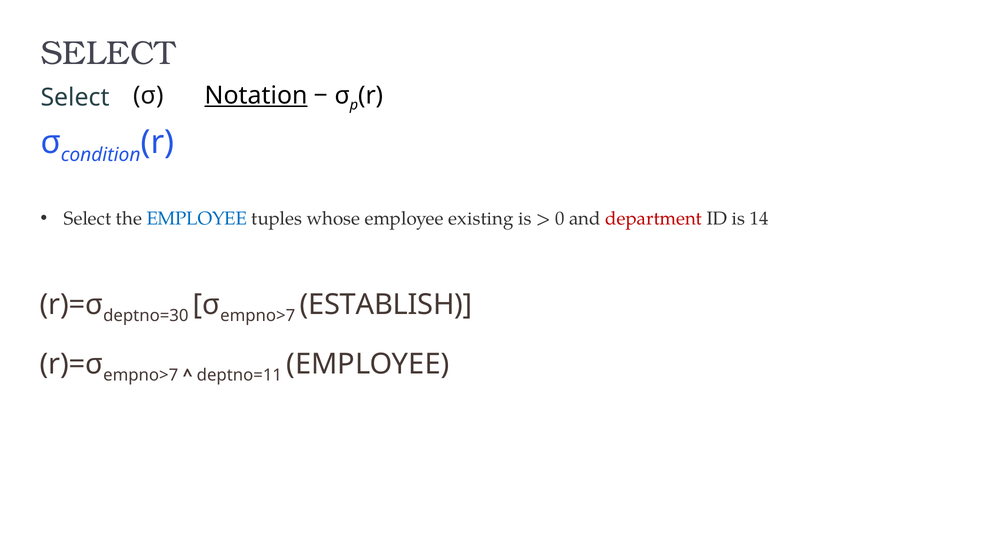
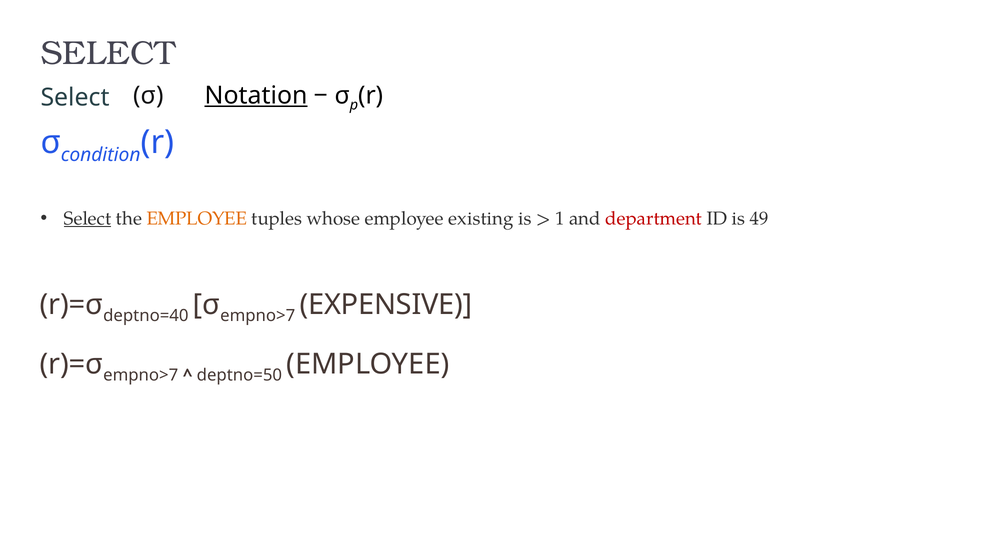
Select at (88, 219) underline: none -> present
EMPLOYEE at (197, 219) colour: blue -> orange
0: 0 -> 1
14: 14 -> 49
deptno=30: deptno=30 -> deptno=40
ESTABLISH: ESTABLISH -> EXPENSIVE
deptno=11: deptno=11 -> deptno=50
